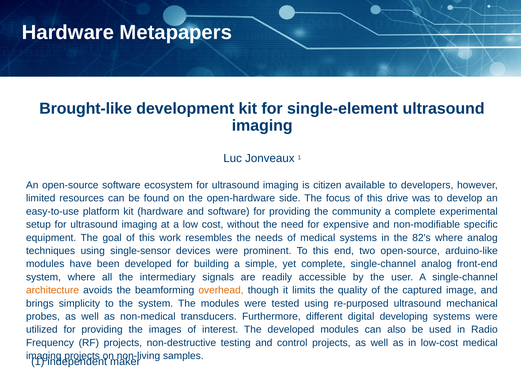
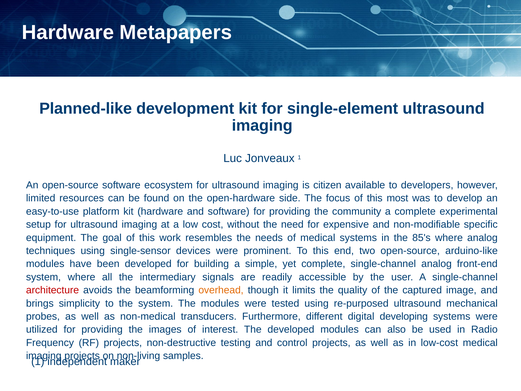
Brought-like: Brought-like -> Planned-like
drive: drive -> most
82's: 82's -> 85's
architecture colour: orange -> red
